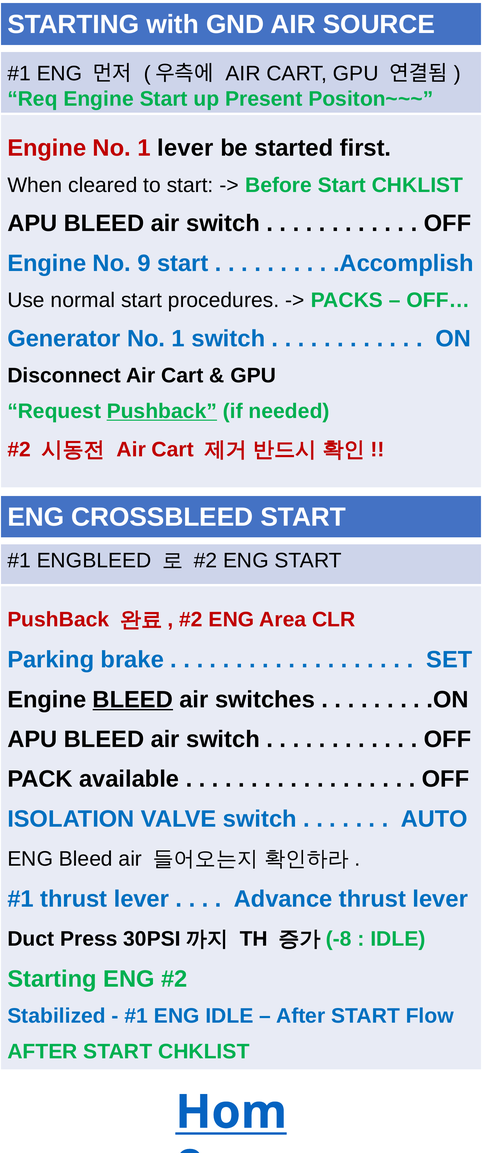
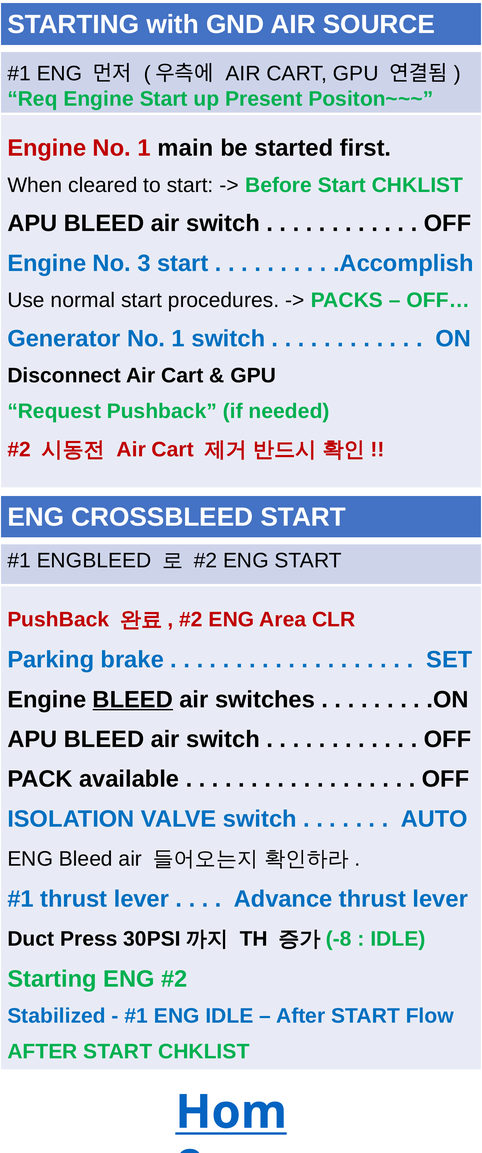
1 lever: lever -> main
9: 9 -> 3
Pushback at (162, 411) underline: present -> none
